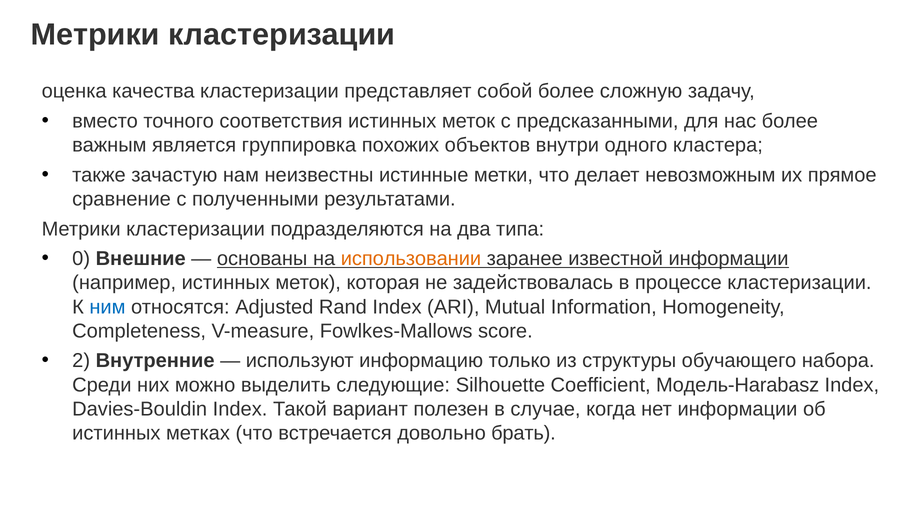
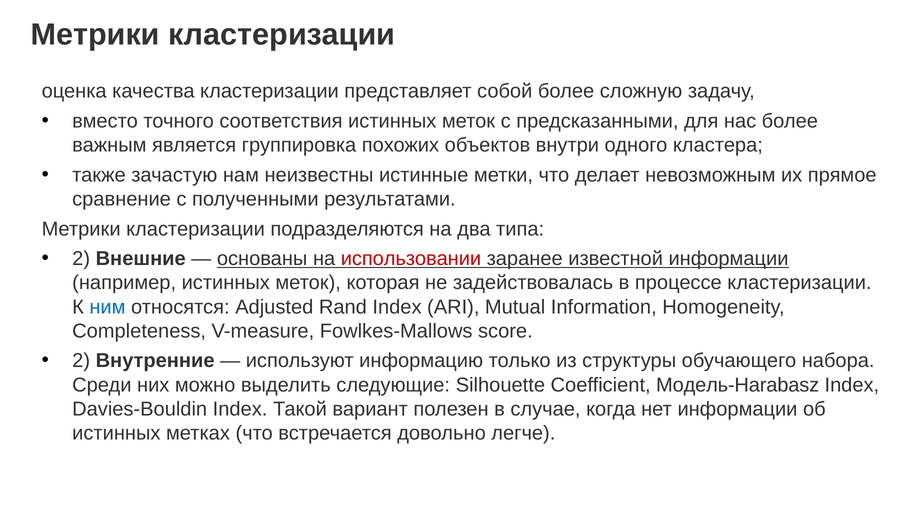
0 at (81, 259): 0 -> 2
использовании colour: orange -> red
брать: брать -> легче
